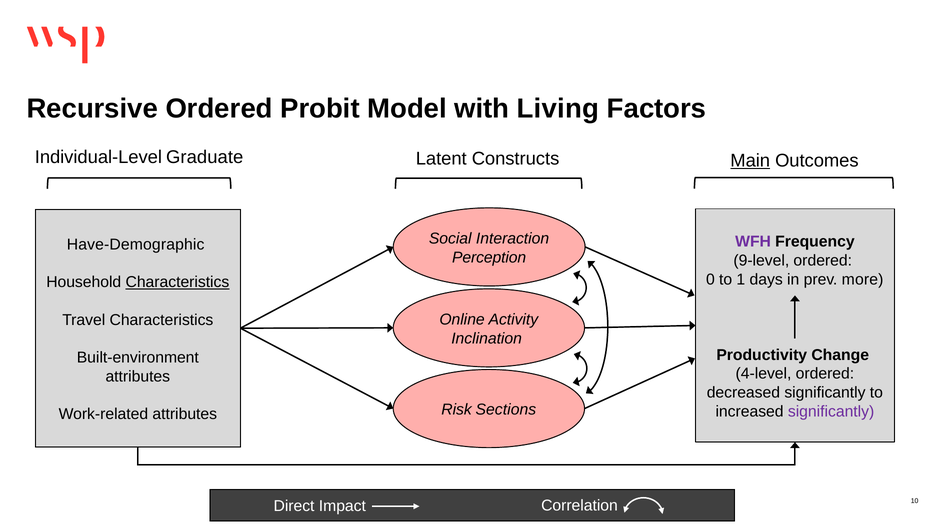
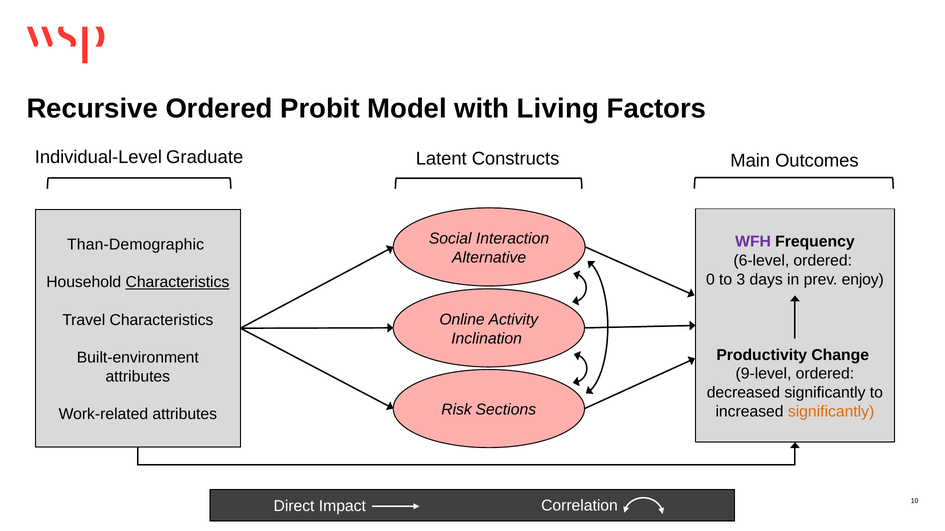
Main underline: present -> none
Have-Demographic: Have-Demographic -> Than-Demographic
Perception: Perception -> Alternative
9-level: 9-level -> 6-level
1: 1 -> 3
more: more -> enjoy
4-level: 4-level -> 9-level
significantly at (831, 412) colour: purple -> orange
